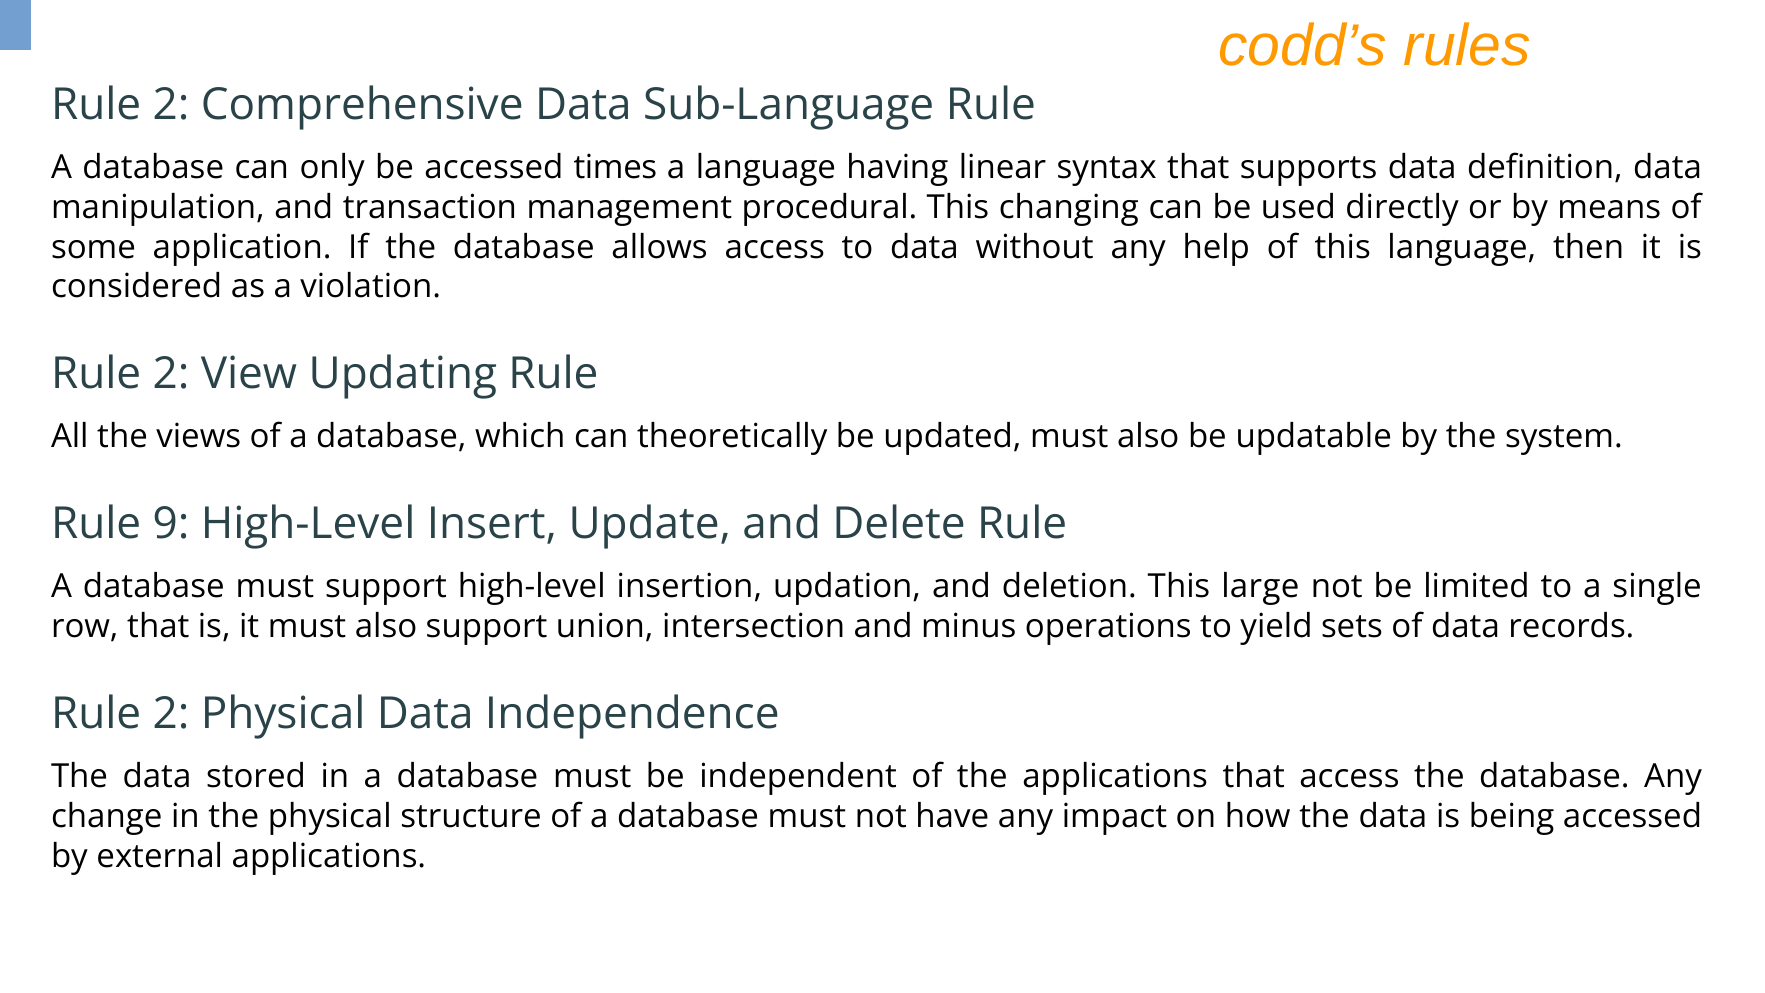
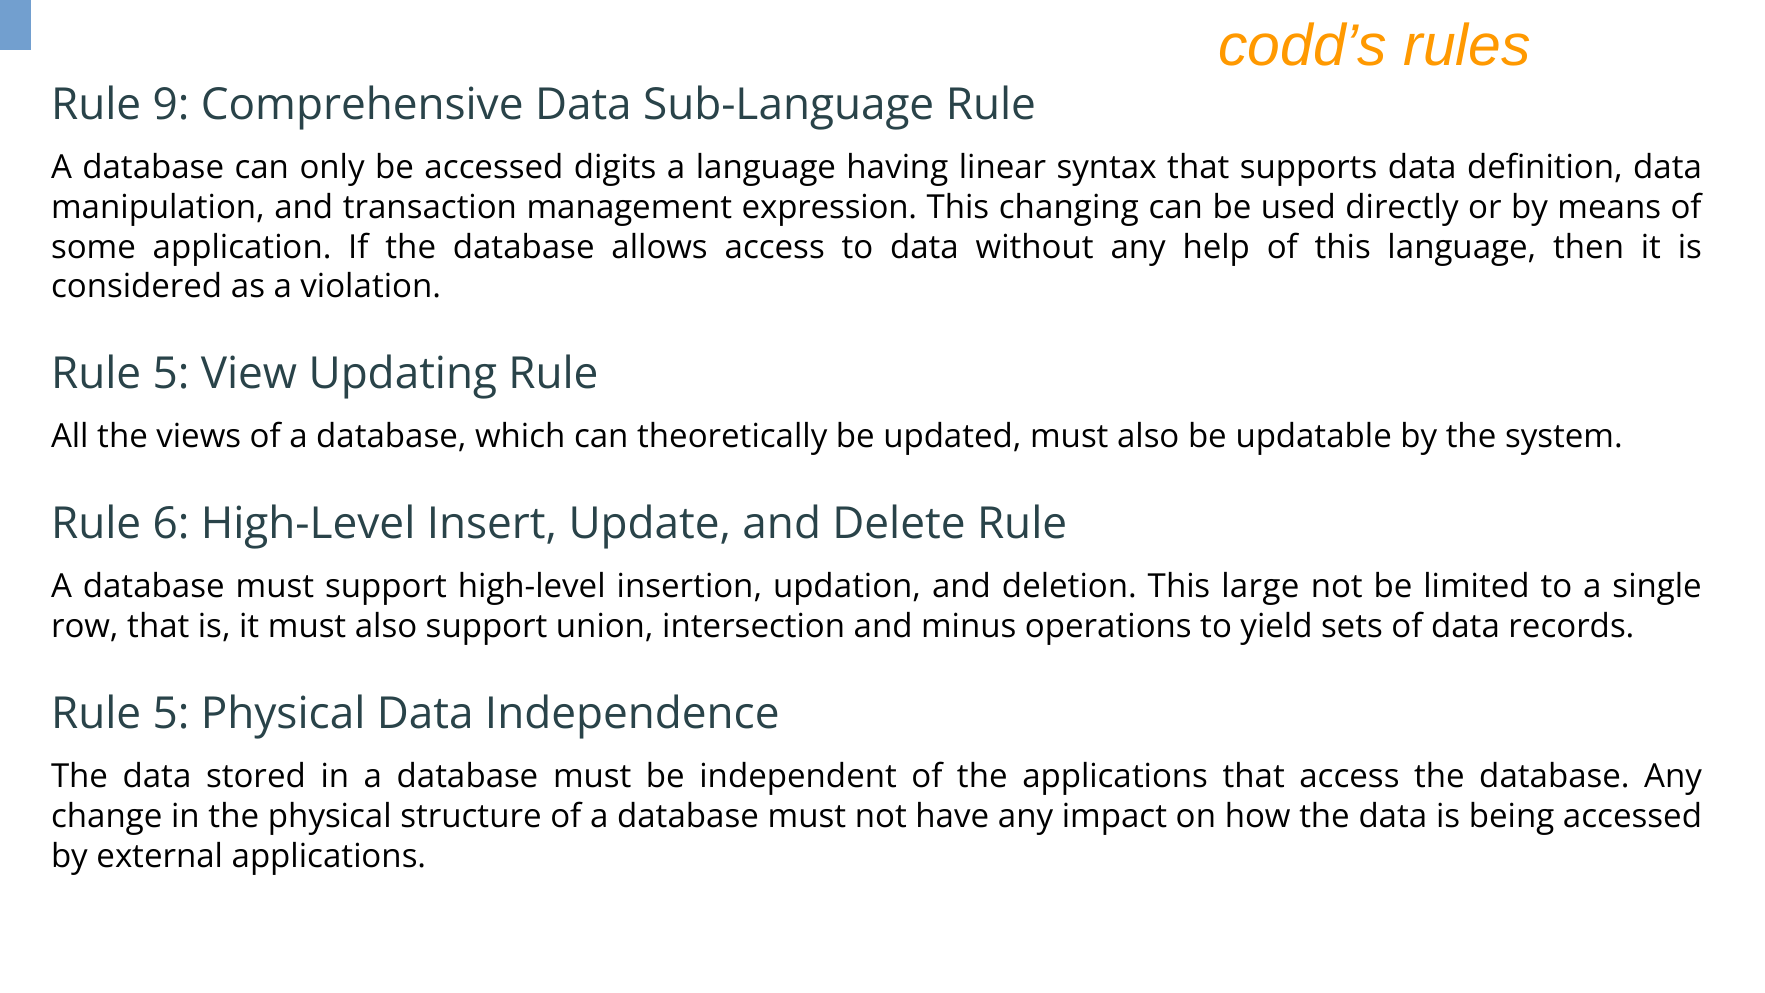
2 at (171, 105): 2 -> 9
times: times -> digits
procedural: procedural -> expression
2 at (171, 374): 2 -> 5
9: 9 -> 6
2 at (171, 713): 2 -> 5
